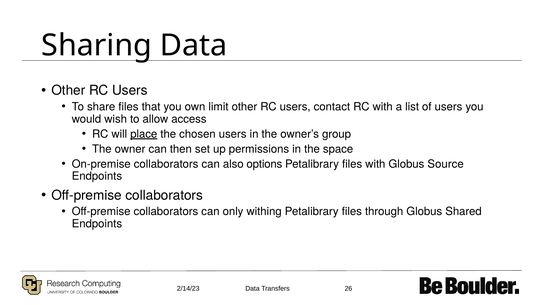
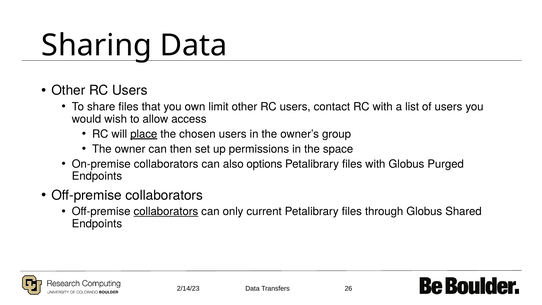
Source: Source -> Purged
collaborators at (166, 211) underline: none -> present
withing: withing -> current
